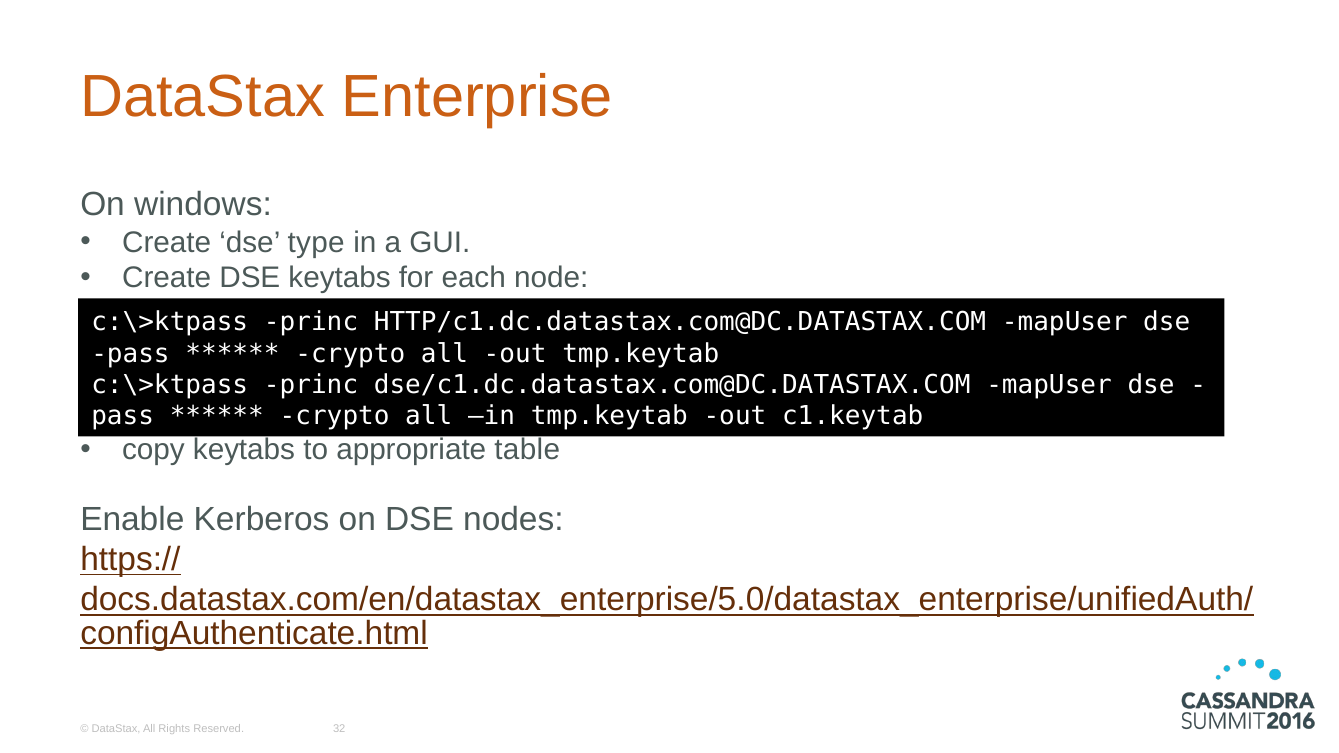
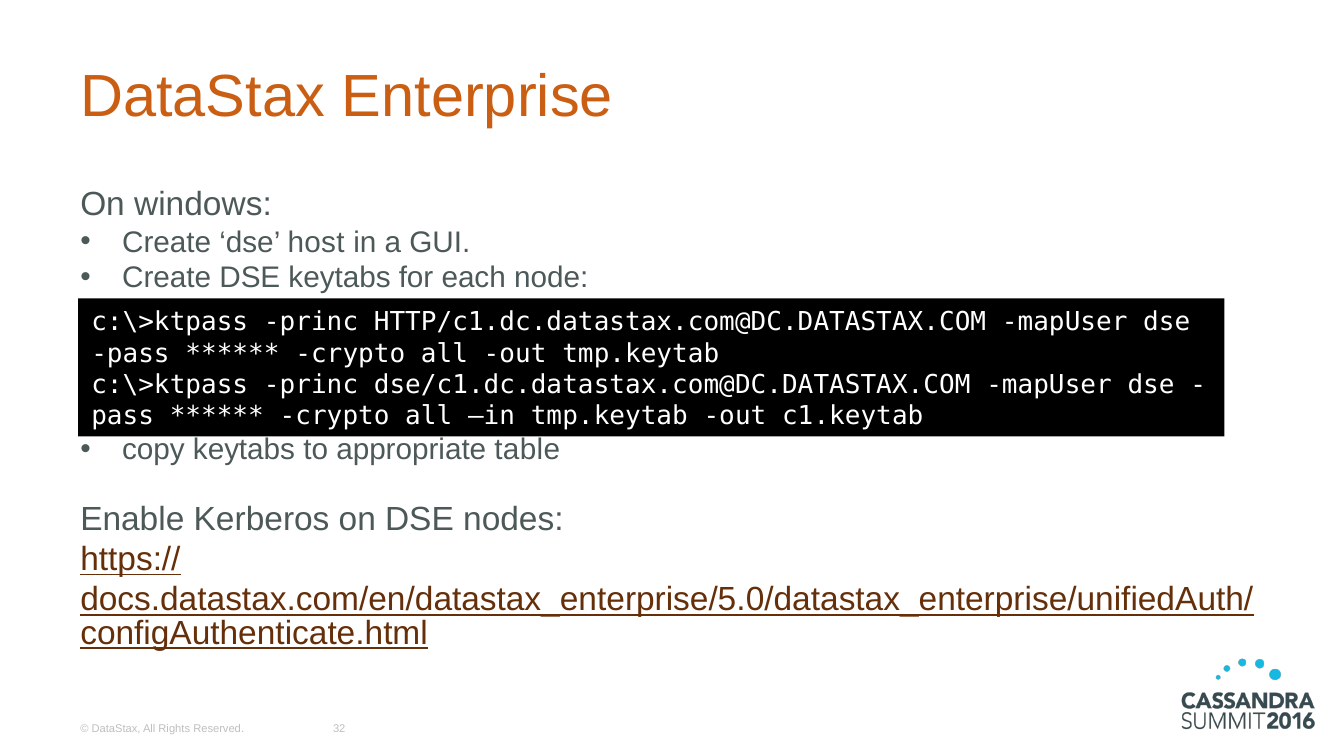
type: type -> host
